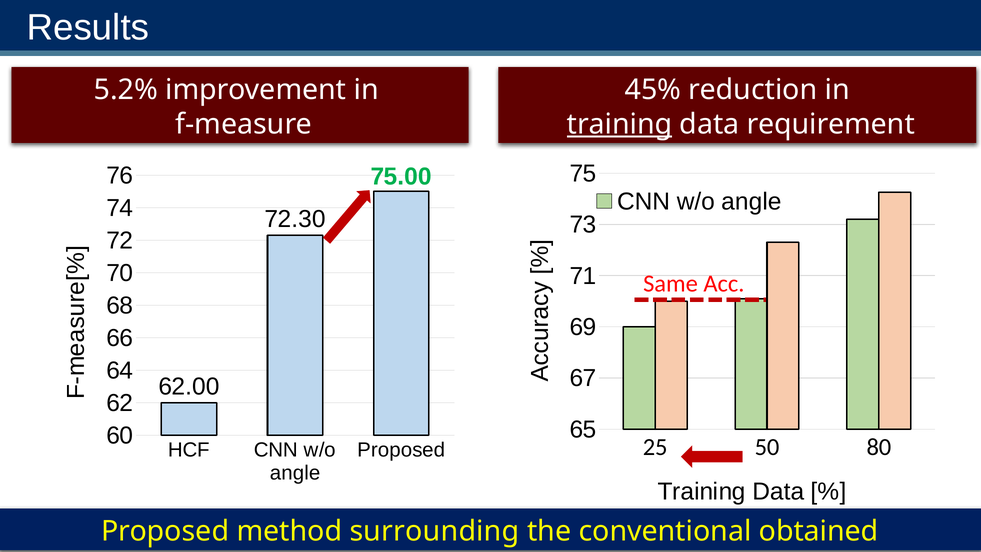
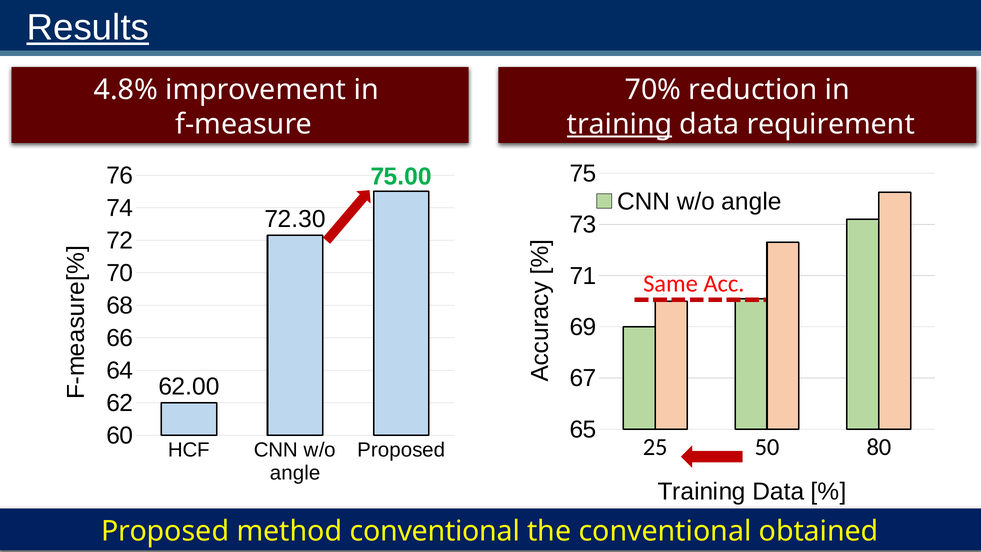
Results underline: none -> present
5.2%: 5.2% -> 4.8%
45%: 45% -> 70%
method surrounding: surrounding -> conventional
